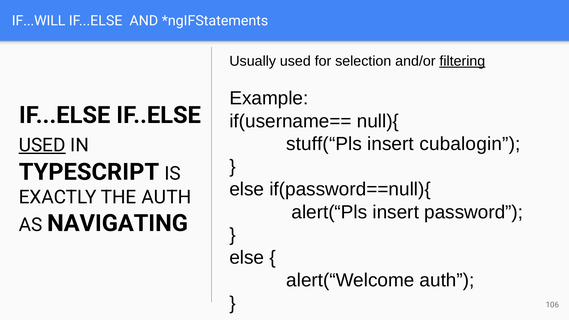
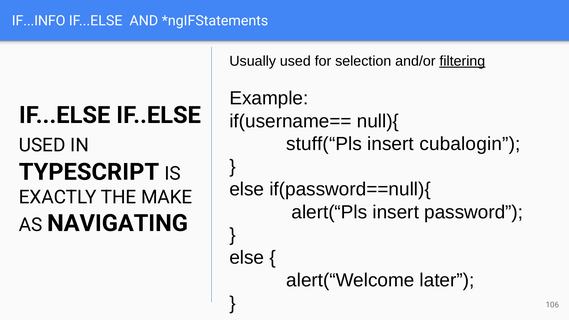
IF...WILL: IF...WILL -> IF...INFO
USED at (42, 145) underline: present -> none
THE AUTH: AUTH -> MAKE
alert(“Welcome auth: auth -> later
